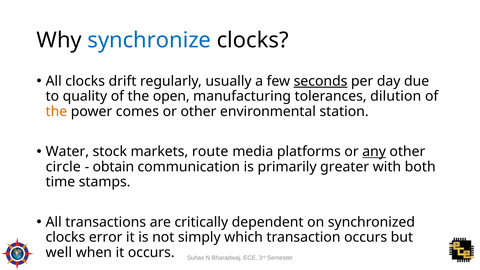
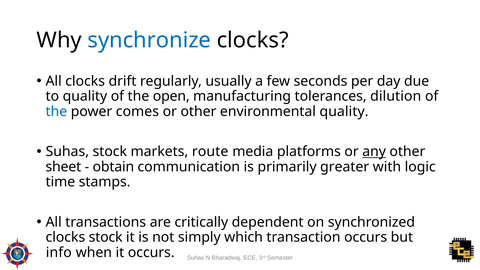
seconds underline: present -> none
the at (56, 111) colour: orange -> blue
environmental station: station -> quality
Water at (67, 152): Water -> Suhas
circle: circle -> sheet
both: both -> logic
clocks error: error -> stock
well: well -> info
